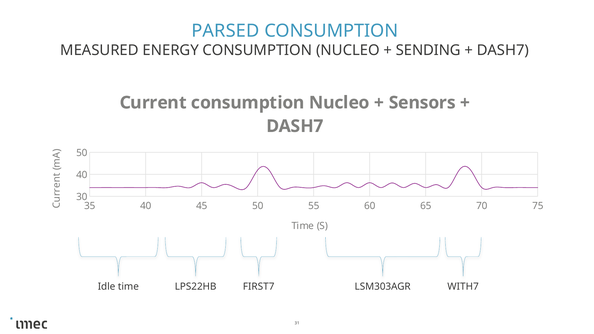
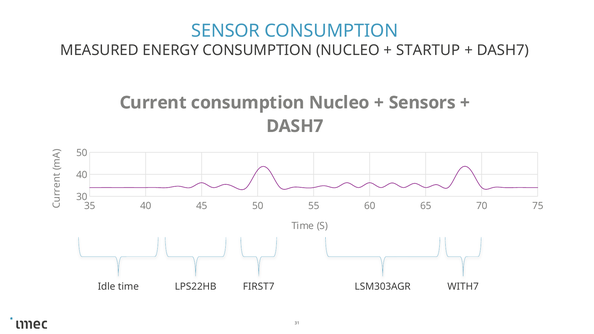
PARSED: PARSED -> SENSOR
SENDING: SENDING -> STARTUP
